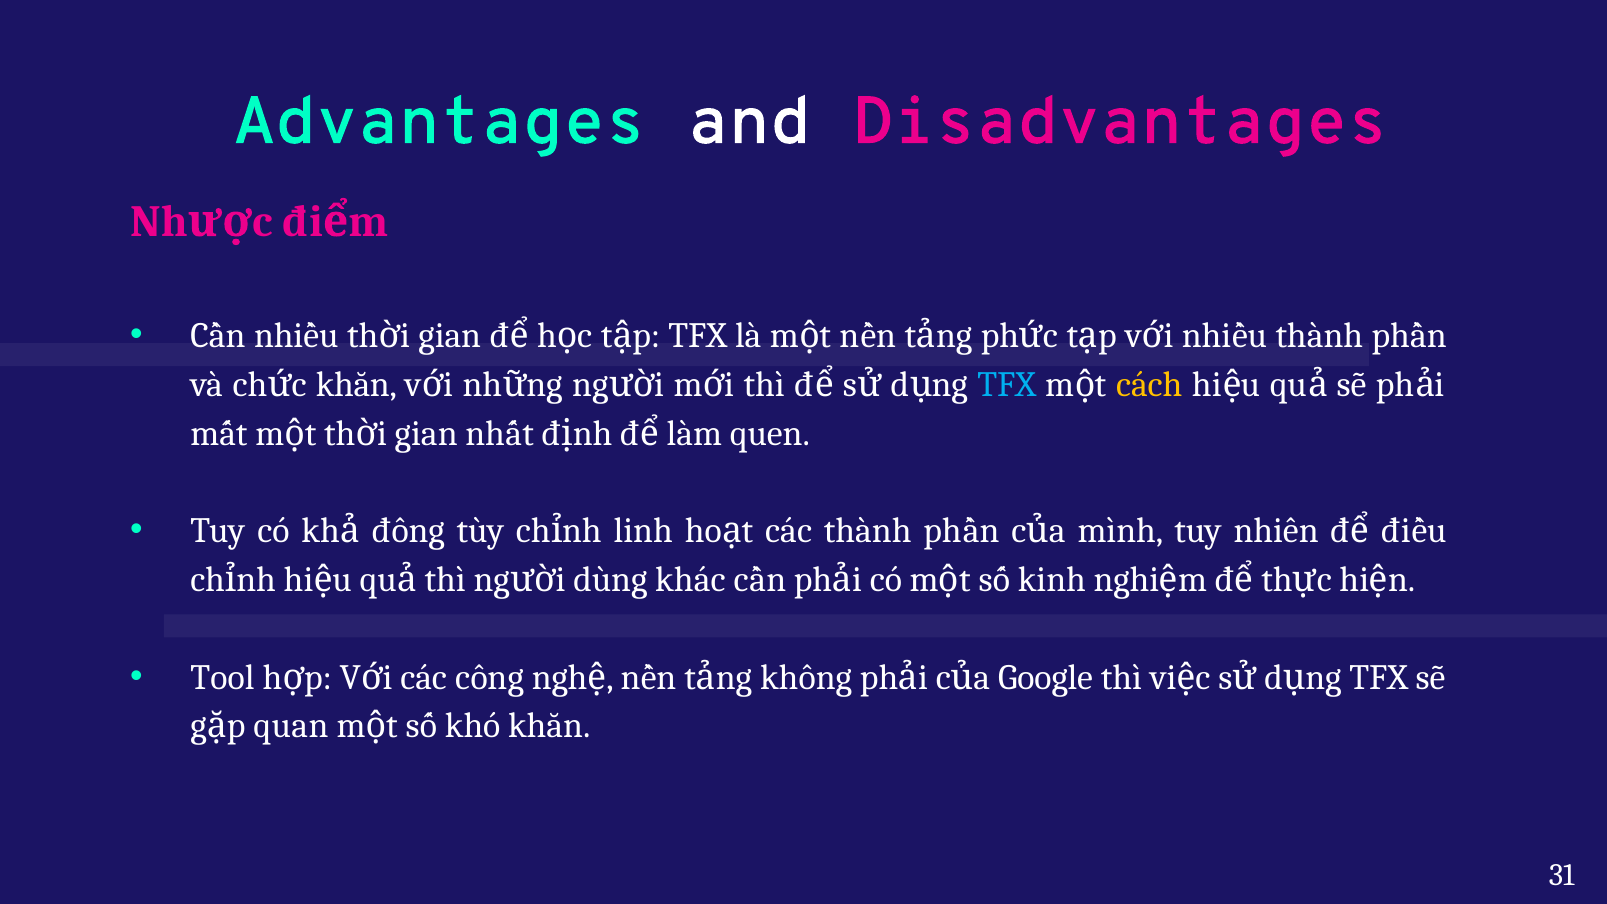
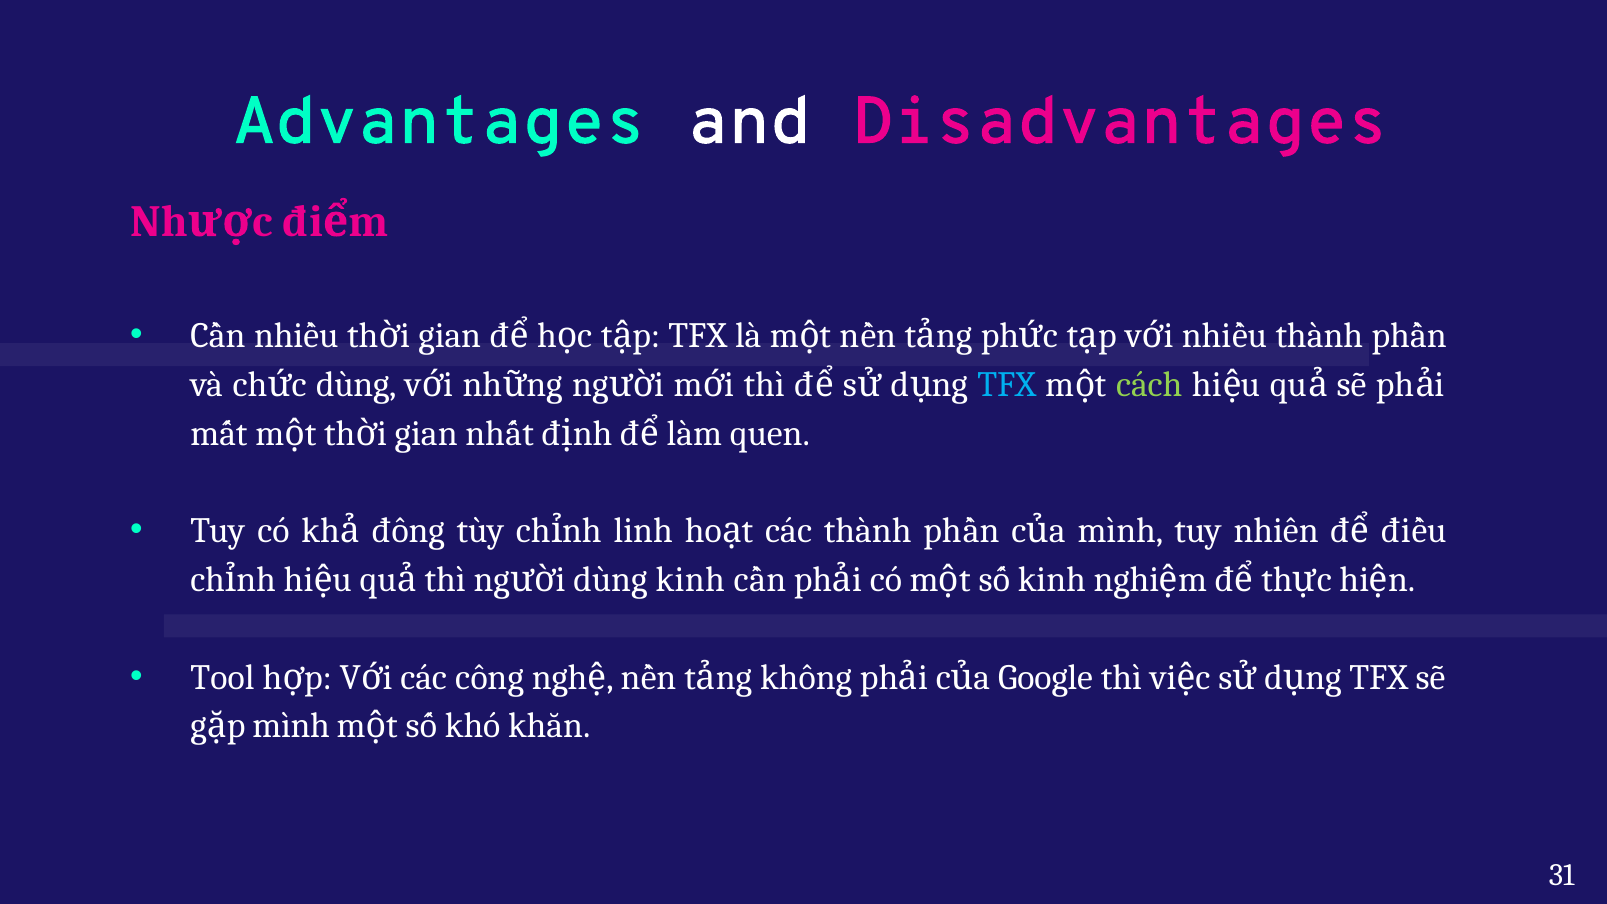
khăn at (356, 385): khăn -> dùng
cách colour: yellow -> light green
dùng khác: khác -> kinh
quan at (291, 726): quan -> mình
